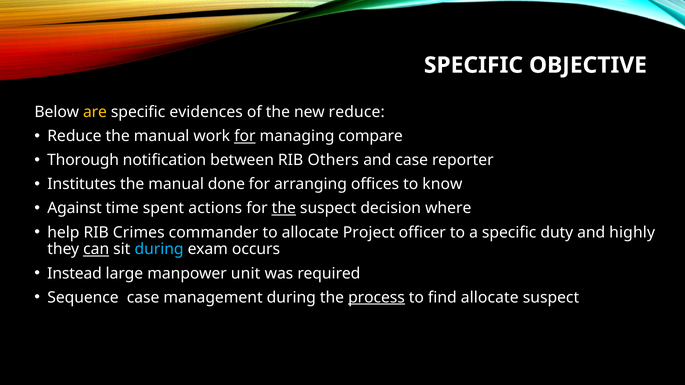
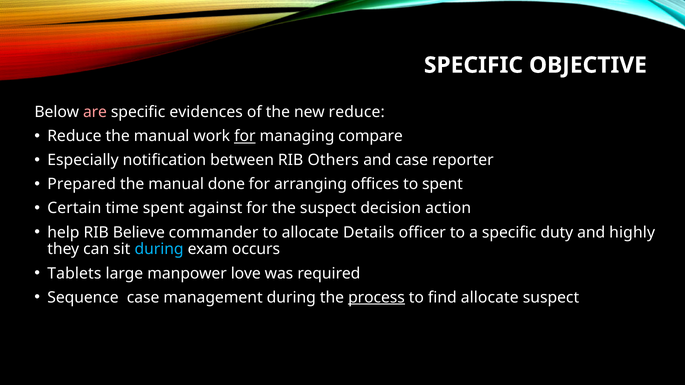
are colour: yellow -> pink
Thorough: Thorough -> Especially
Institutes: Institutes -> Prepared
to know: know -> spent
Against: Against -> Certain
actions: actions -> against
the at (284, 208) underline: present -> none
where: where -> action
Crimes: Crimes -> Believe
Project: Project -> Details
can underline: present -> none
Instead: Instead -> Tablets
unit: unit -> love
